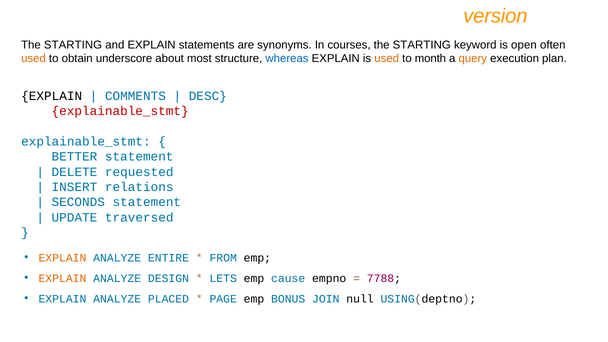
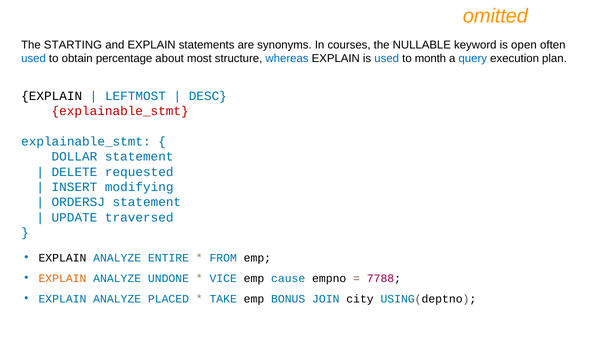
version: version -> omitted
STARTING at (422, 45): STARTING -> NULLABLE
used at (34, 59) colour: orange -> blue
underscore: underscore -> percentage
used at (387, 59) colour: orange -> blue
query colour: orange -> blue
COMMENTS: COMMENTS -> LEFTMOST
BETTER: BETTER -> DOLLAR
relations: relations -> modifying
SECONDS: SECONDS -> ORDERSJ
EXPLAIN at (62, 258) colour: orange -> black
DESIGN: DESIGN -> UNDONE
LETS: LETS -> VICE
PAGE: PAGE -> TAKE
null: null -> city
